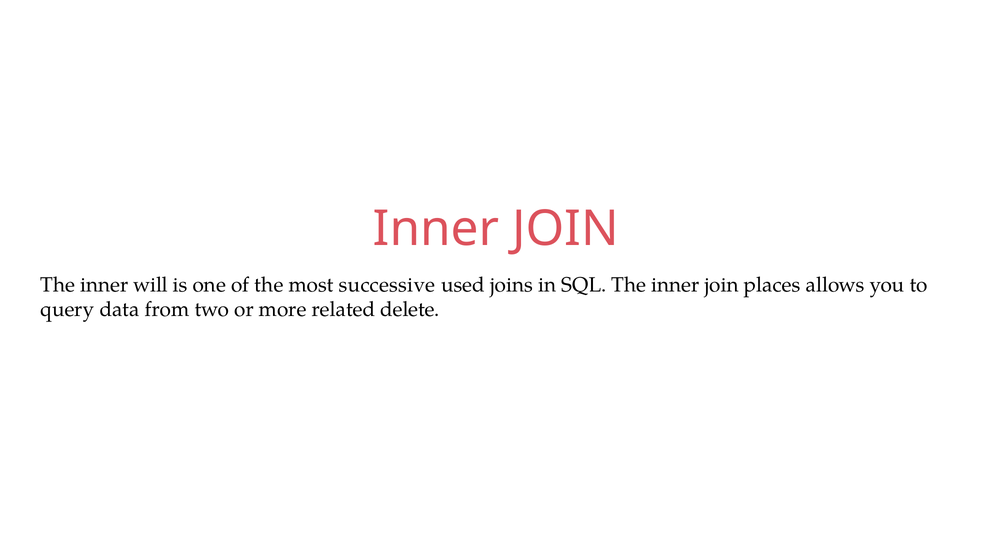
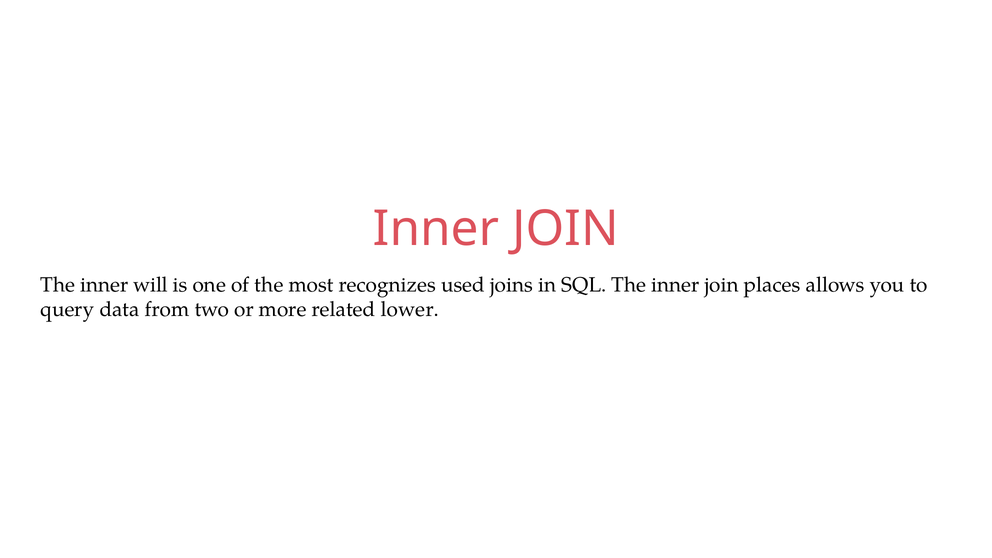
successive: successive -> recognizes
delete: delete -> lower
